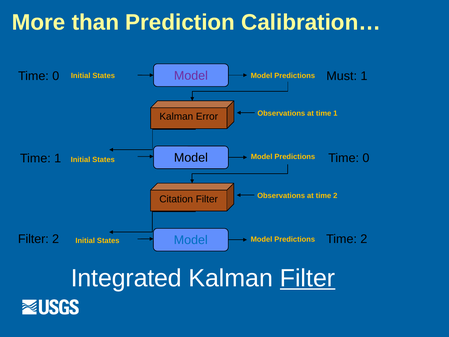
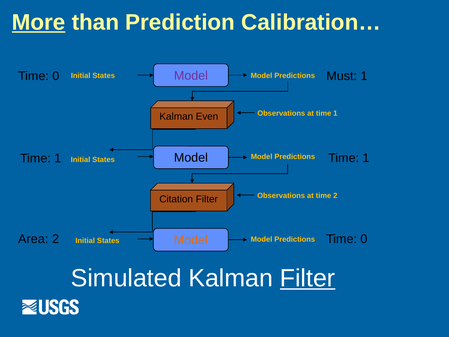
More underline: none -> present
Error: Error -> Even
0 at (366, 158): 0 -> 1
Filter at (33, 239): Filter -> Area
2 at (364, 239): 2 -> 0
Model at (191, 240) colour: blue -> orange
Integrated: Integrated -> Simulated
